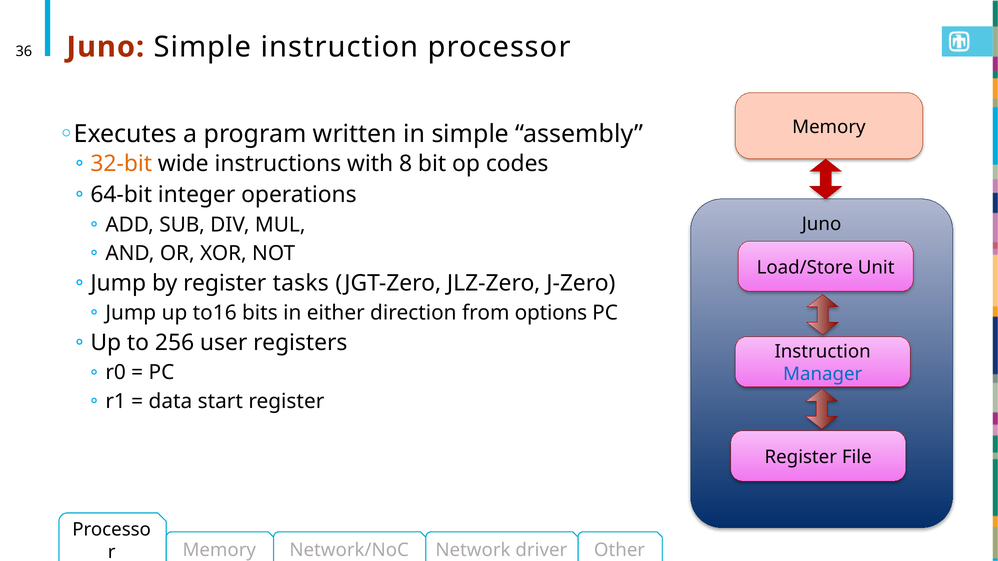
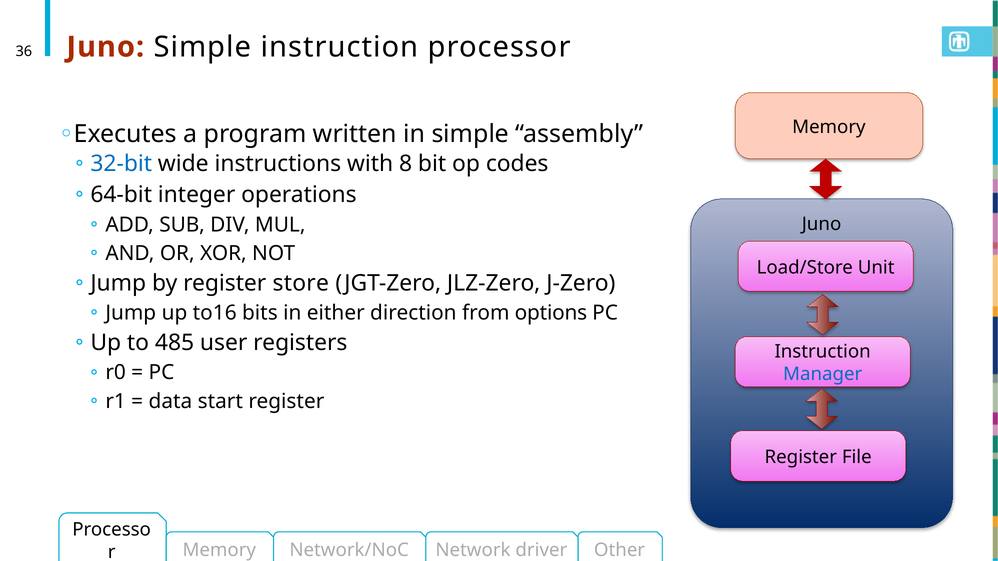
32-bit colour: orange -> blue
tasks: tasks -> store
256: 256 -> 485
